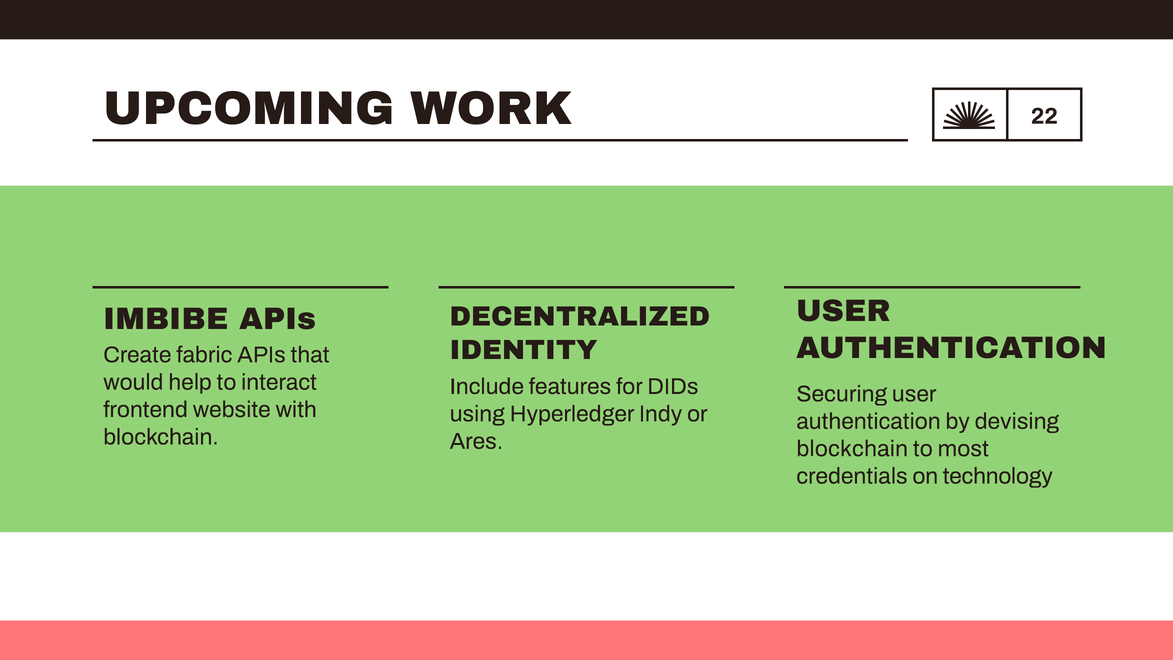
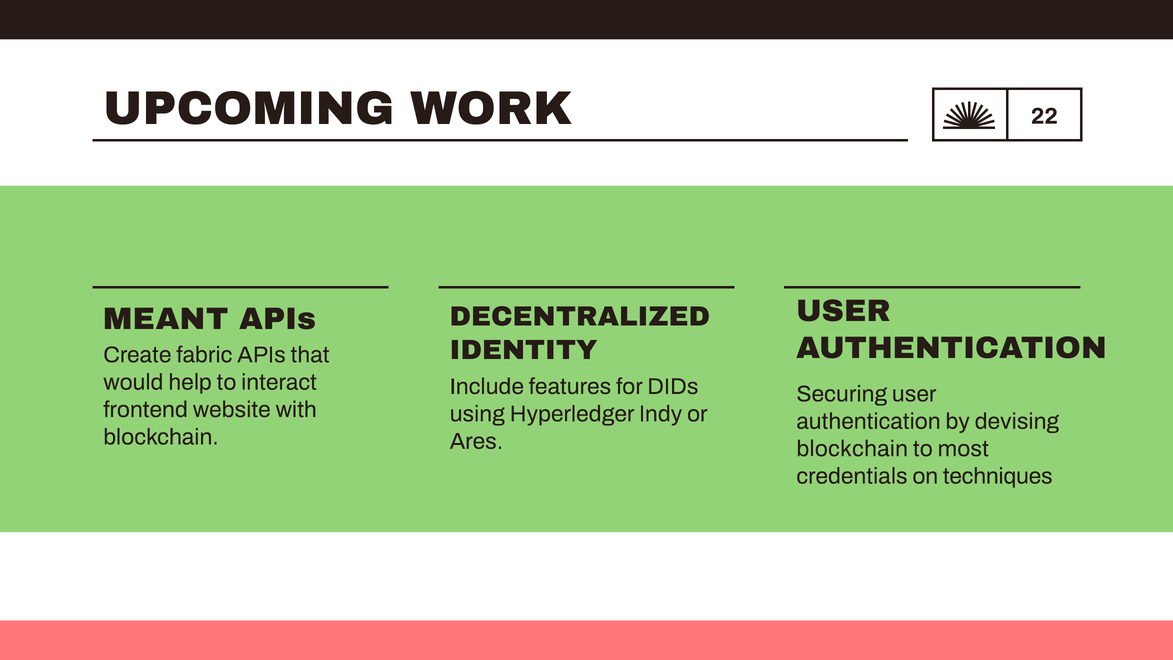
IMBIBE: IMBIBE -> MEANT
technology: technology -> techniques
